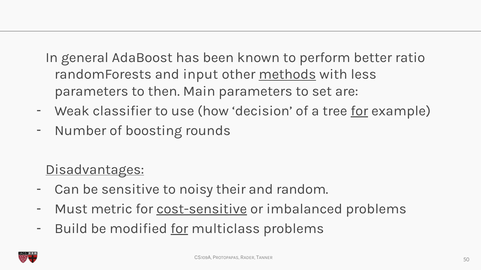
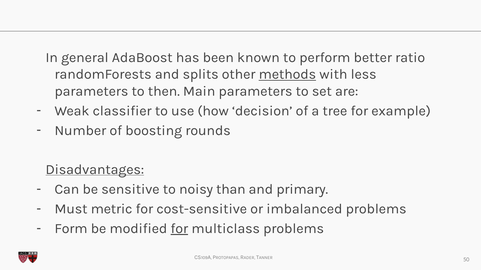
input: input -> splits
for at (359, 111) underline: present -> none
their: their -> than
random: random -> primary
cost-sensitive underline: present -> none
Build: Build -> Form
